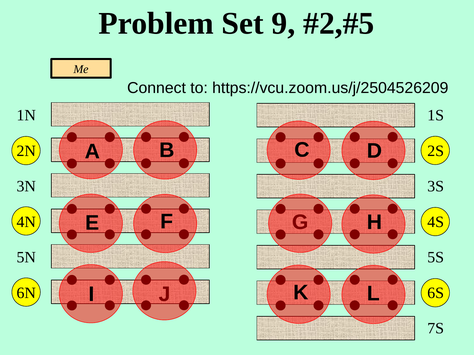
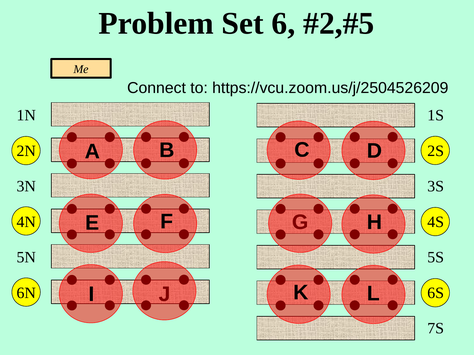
9: 9 -> 6
